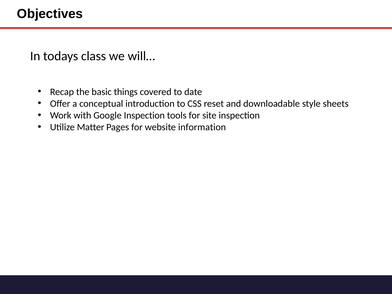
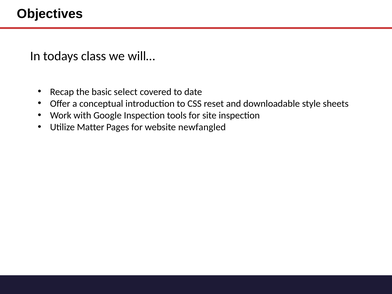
things: things -> select
information: information -> newfangled
